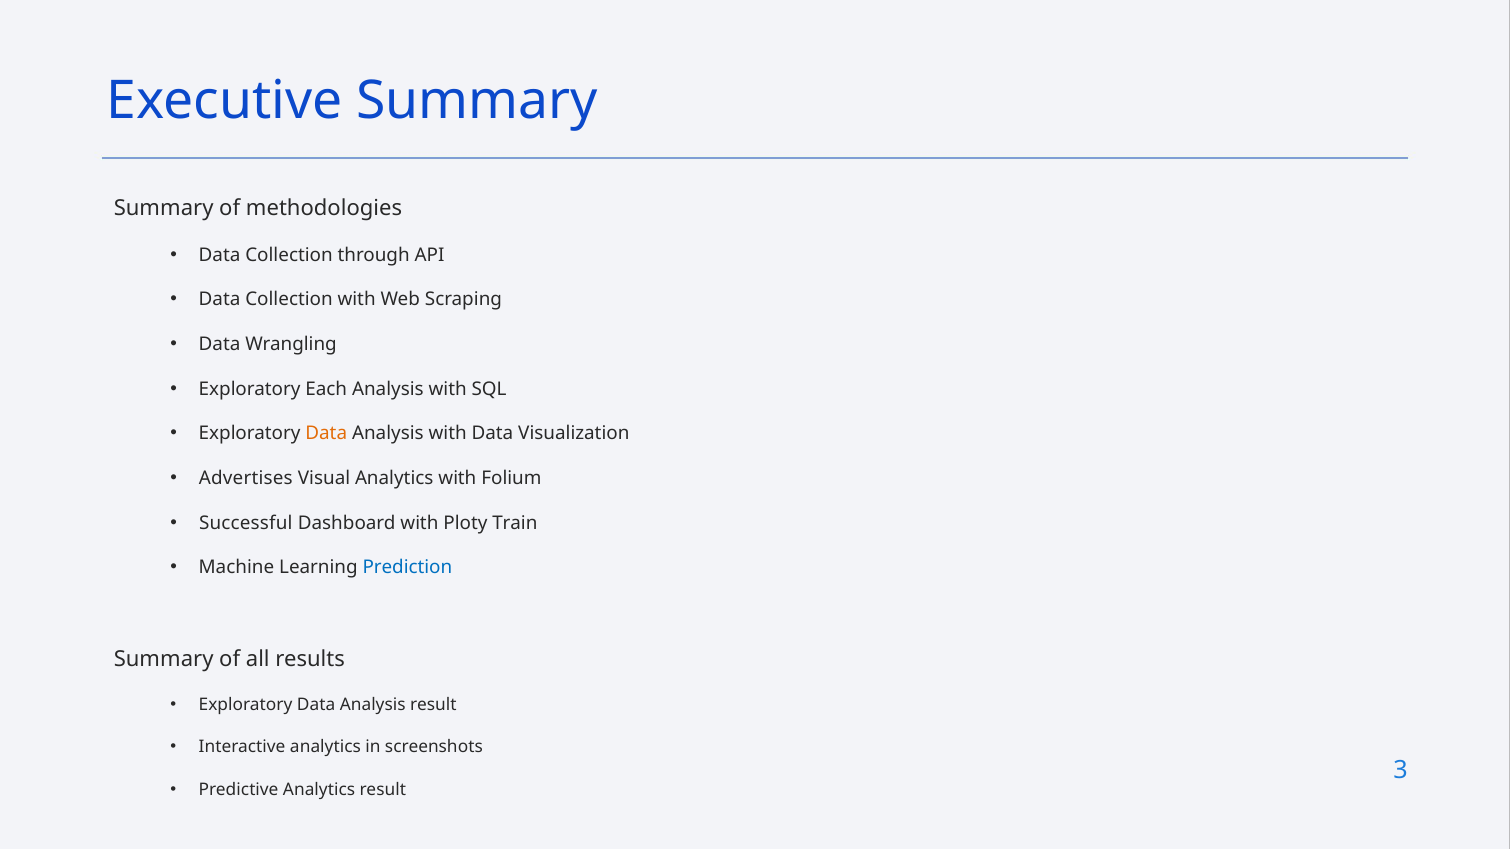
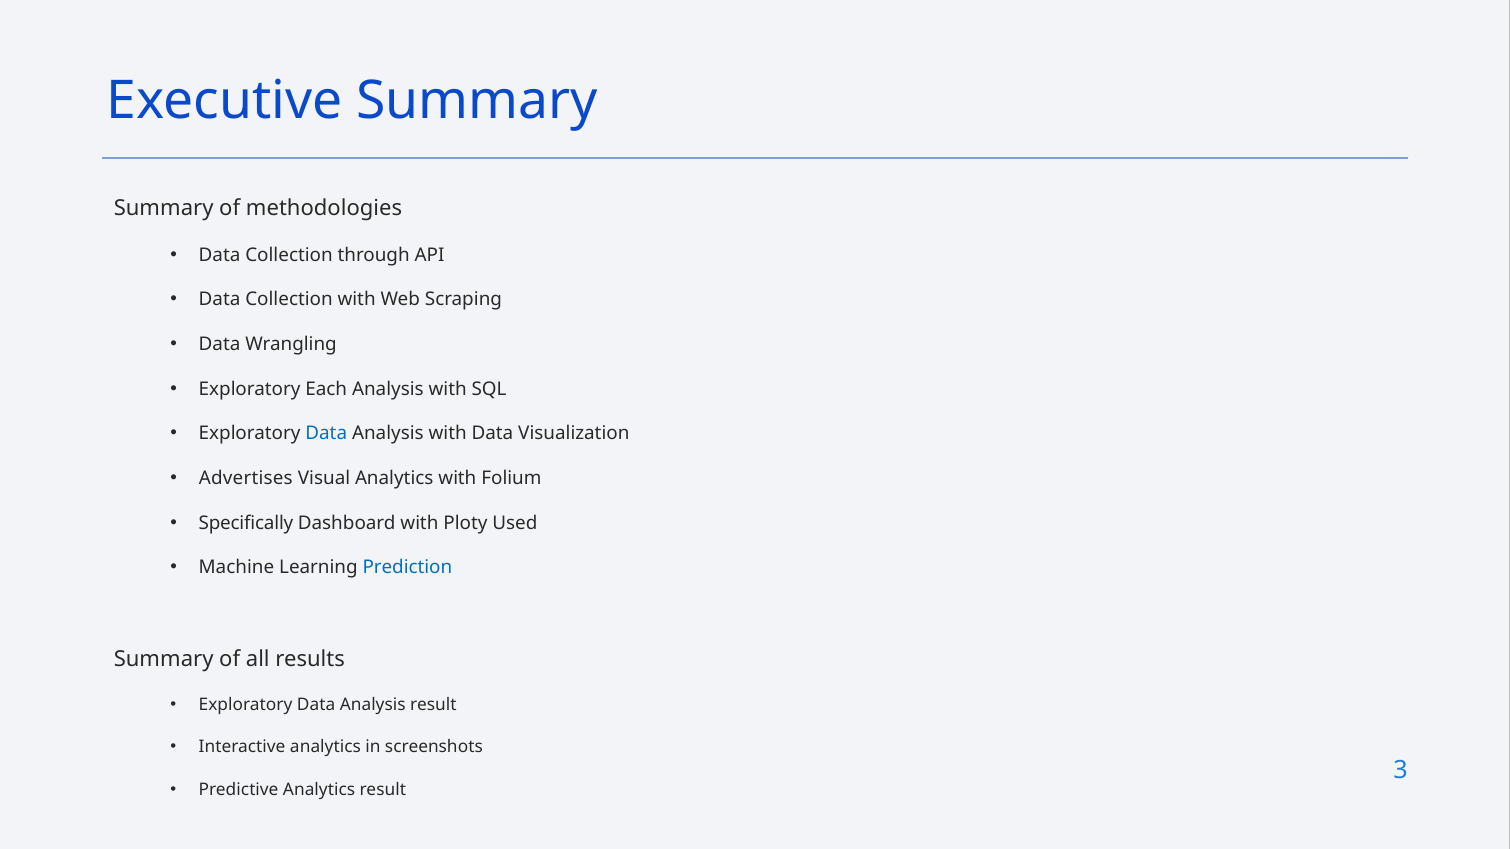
Data at (326, 434) colour: orange -> blue
Successful: Successful -> Specifically
Train: Train -> Used
